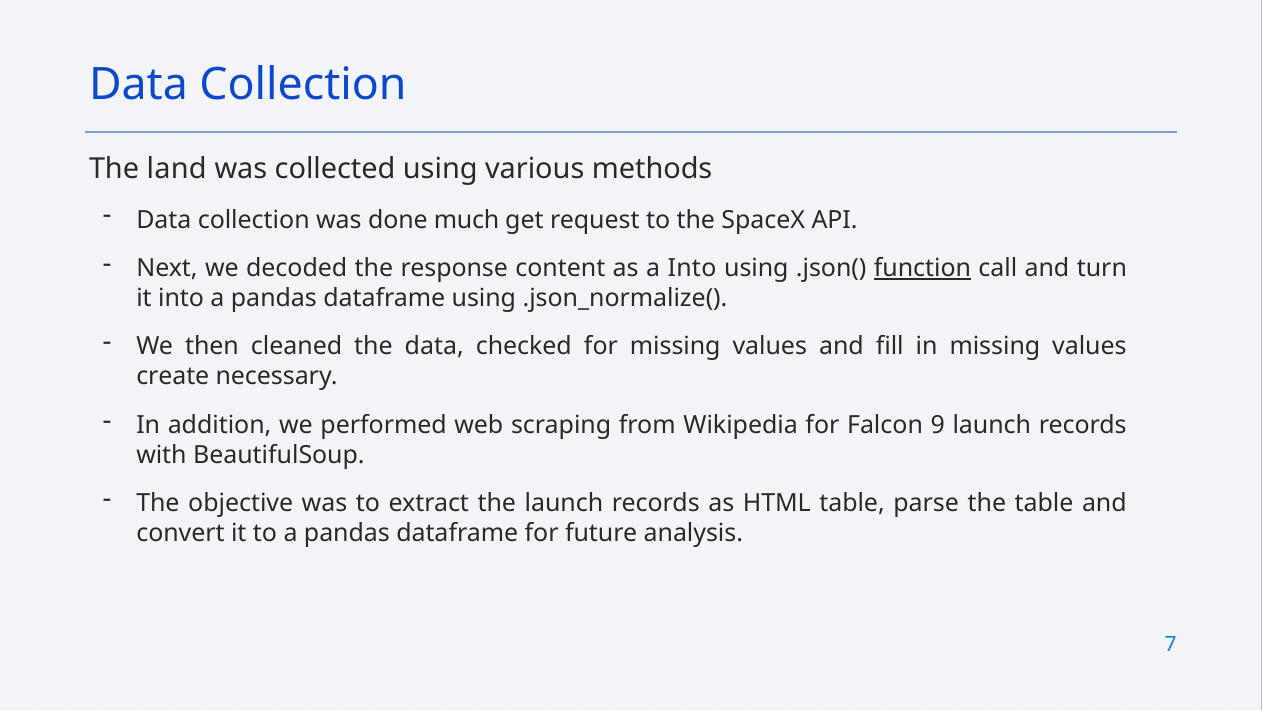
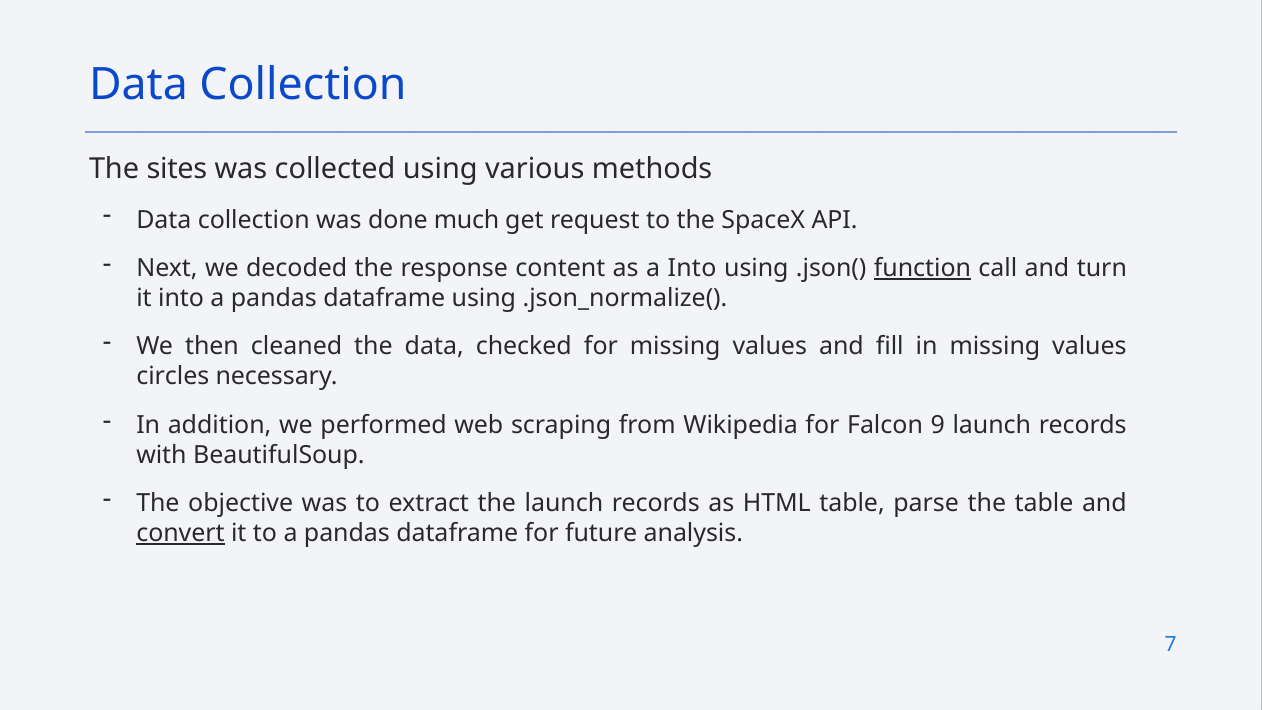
land: land -> sites
create: create -> circles
convert underline: none -> present
